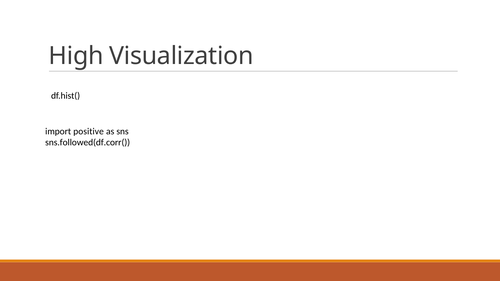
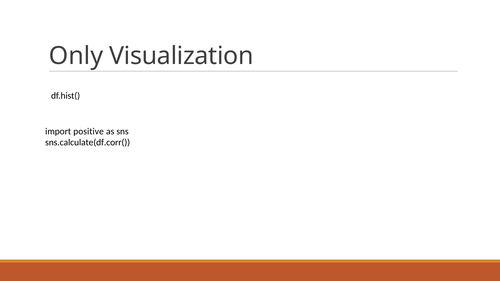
High: High -> Only
sns.followed(df.corr(: sns.followed(df.corr( -> sns.calculate(df.corr(
